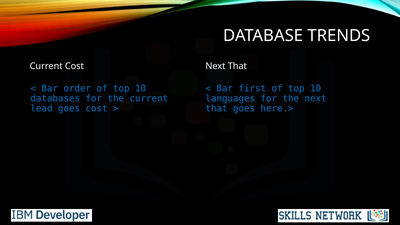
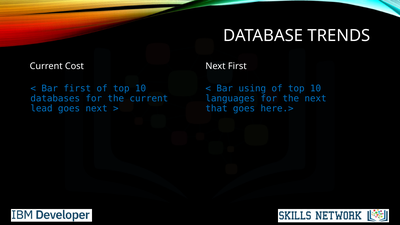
That at (237, 66): That -> First
Bar order: order -> first
first: first -> using
goes cost: cost -> next
